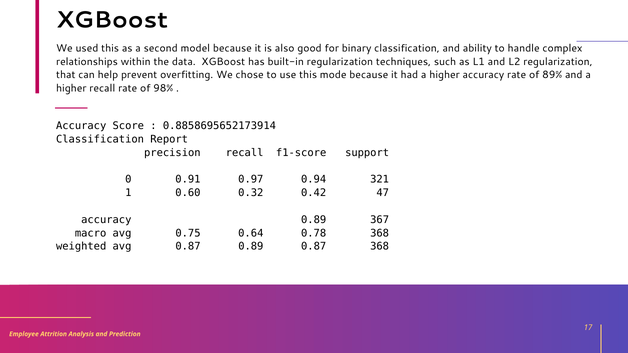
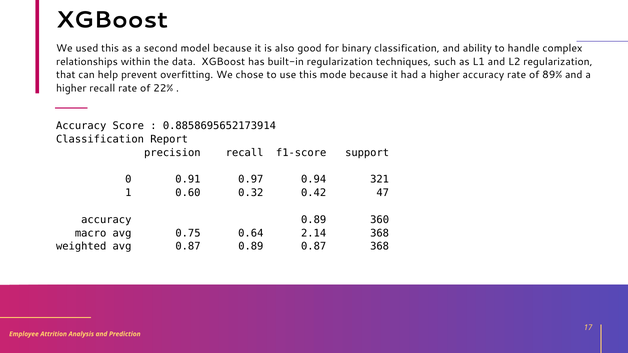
98%: 98% -> 22%
367: 367 -> 360
0.78: 0.78 -> 2.14
